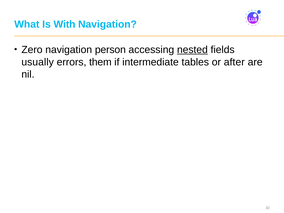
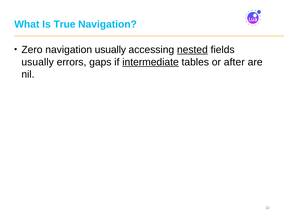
With: With -> True
navigation person: person -> usually
them: them -> gaps
intermediate underline: none -> present
